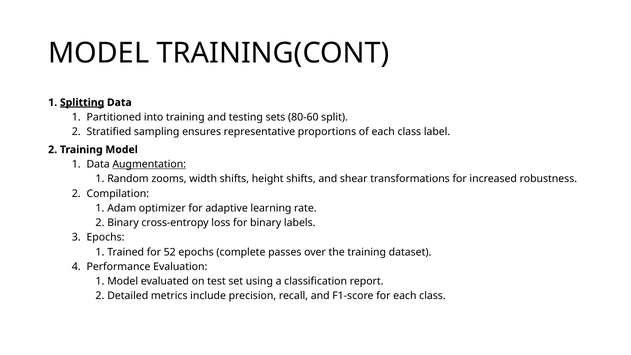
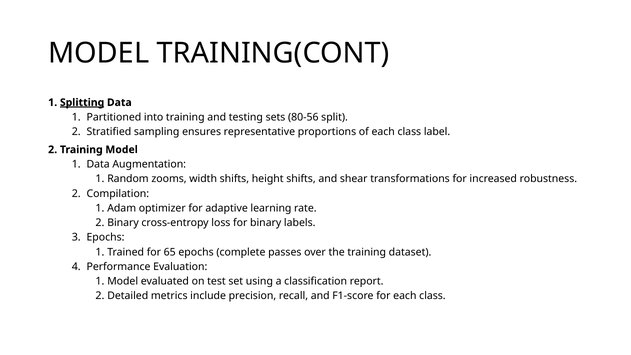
80-60: 80-60 -> 80-56
Augmentation underline: present -> none
52: 52 -> 65
